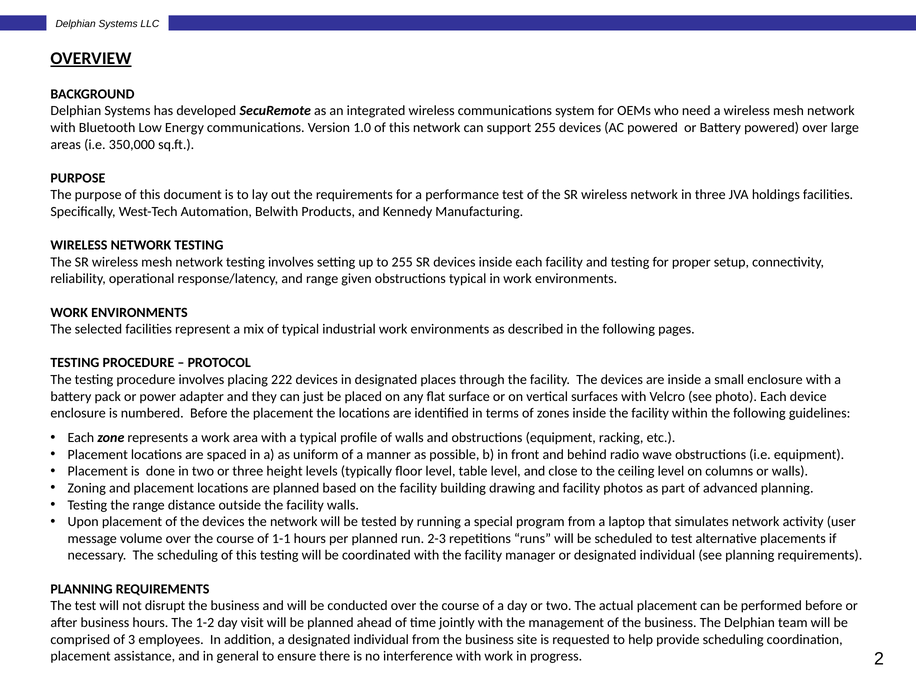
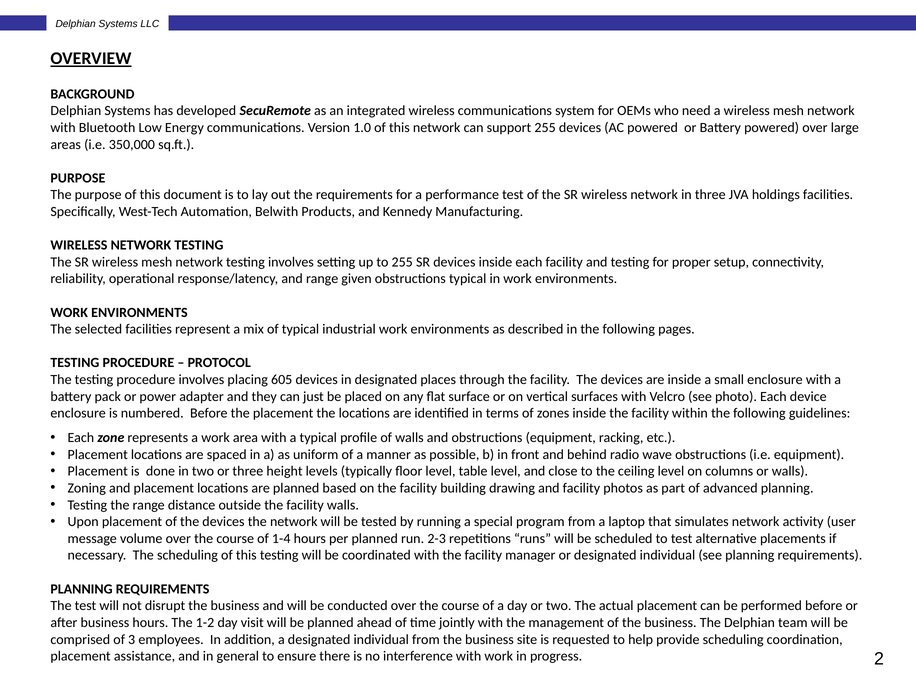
222: 222 -> 605
1-1: 1-1 -> 1-4
